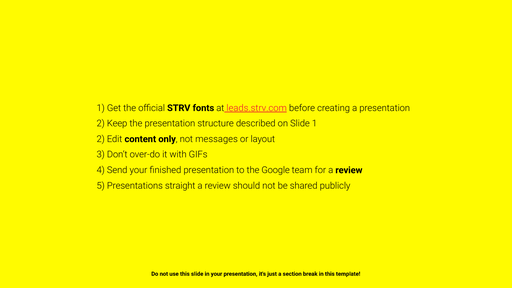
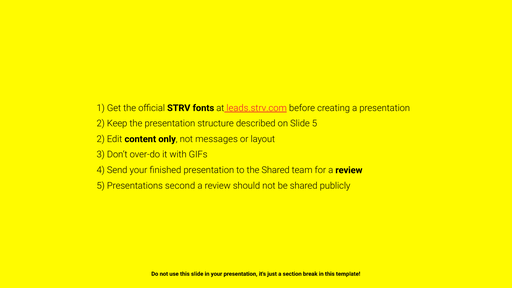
Slide 1: 1 -> 5
the Google: Google -> Shared
straight: straight -> second
